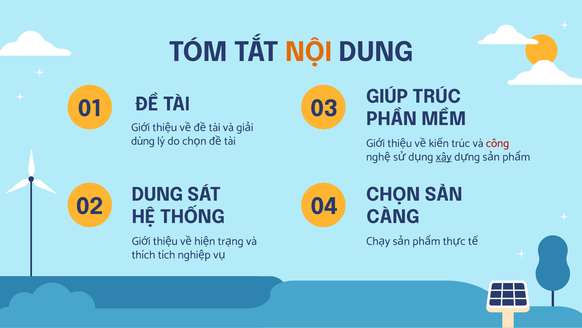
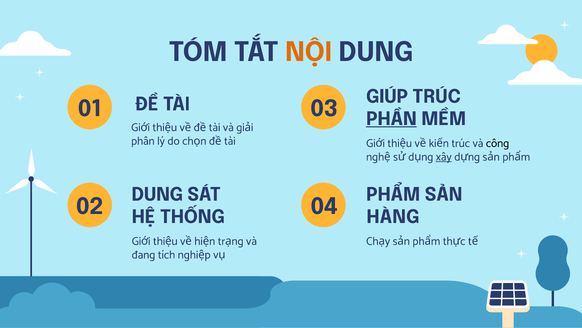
PHẦN underline: none -> present
dùng: dùng -> phân
công colour: red -> black
CHỌN: CHỌN -> PHẨM
CÀNG: CÀNG -> HÀNG
thích: thích -> đang
